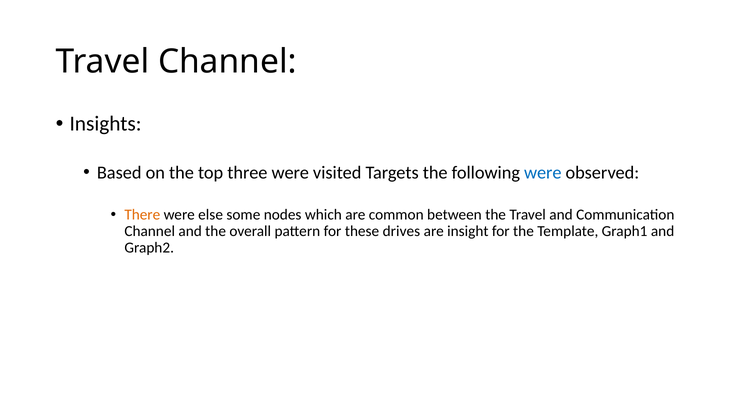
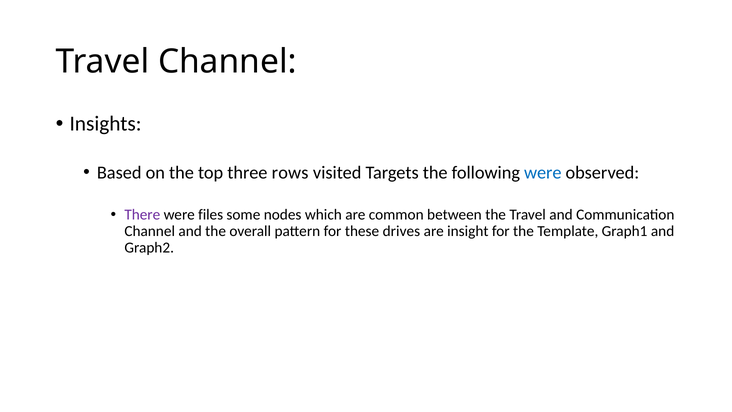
three were: were -> rows
There colour: orange -> purple
else: else -> files
